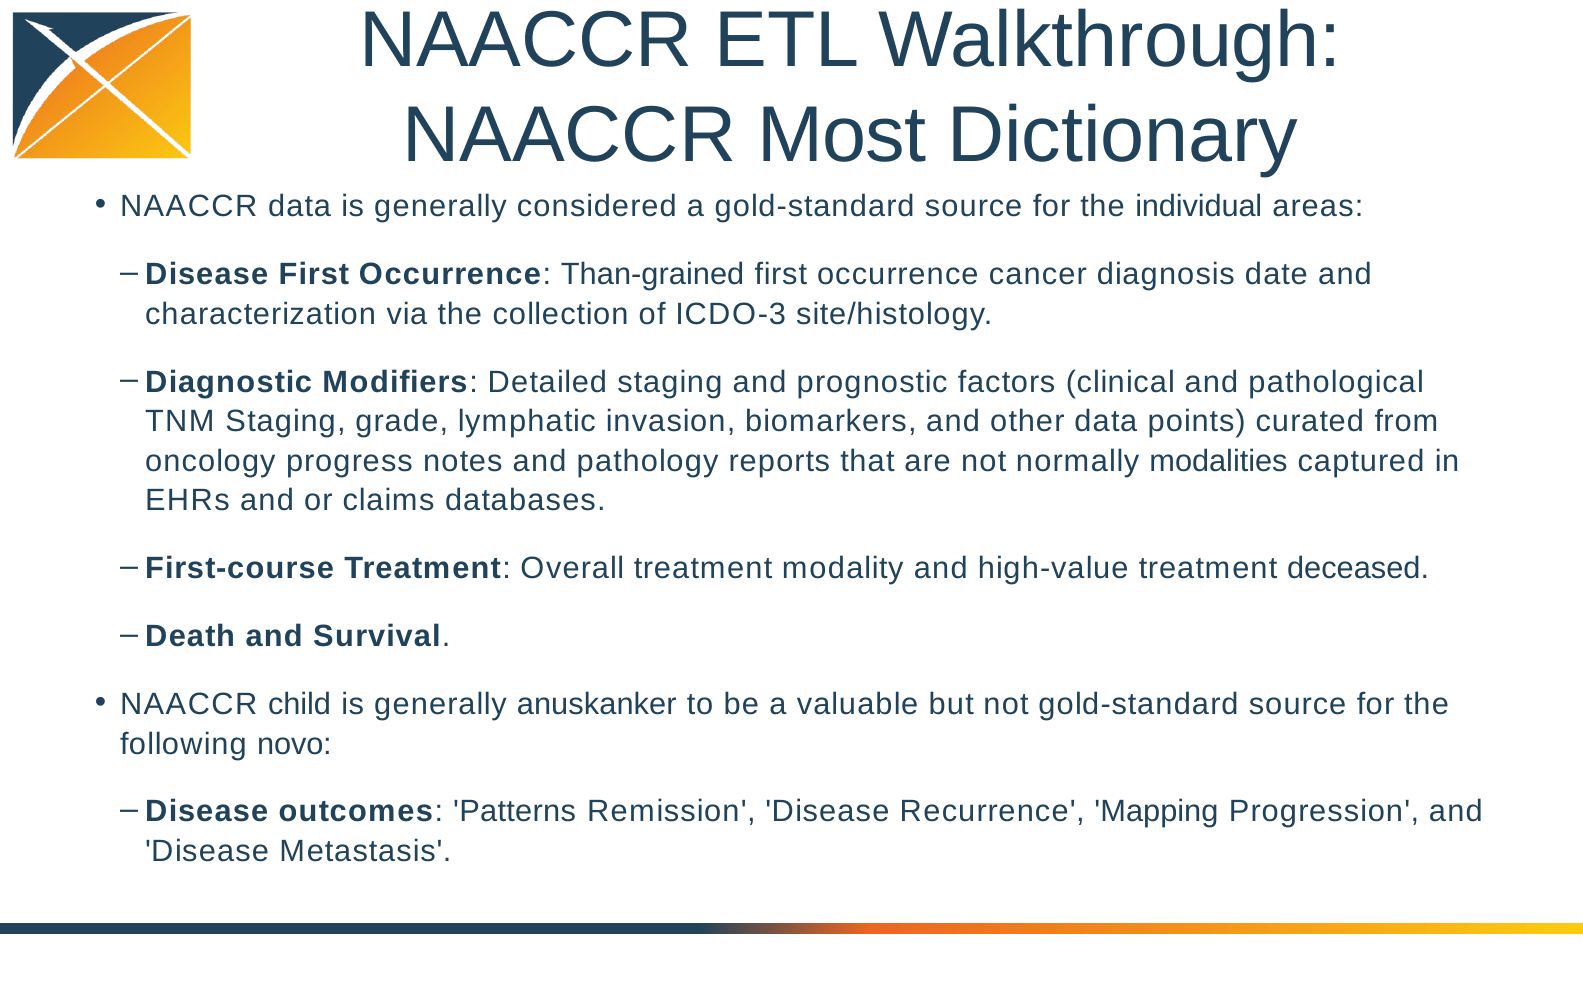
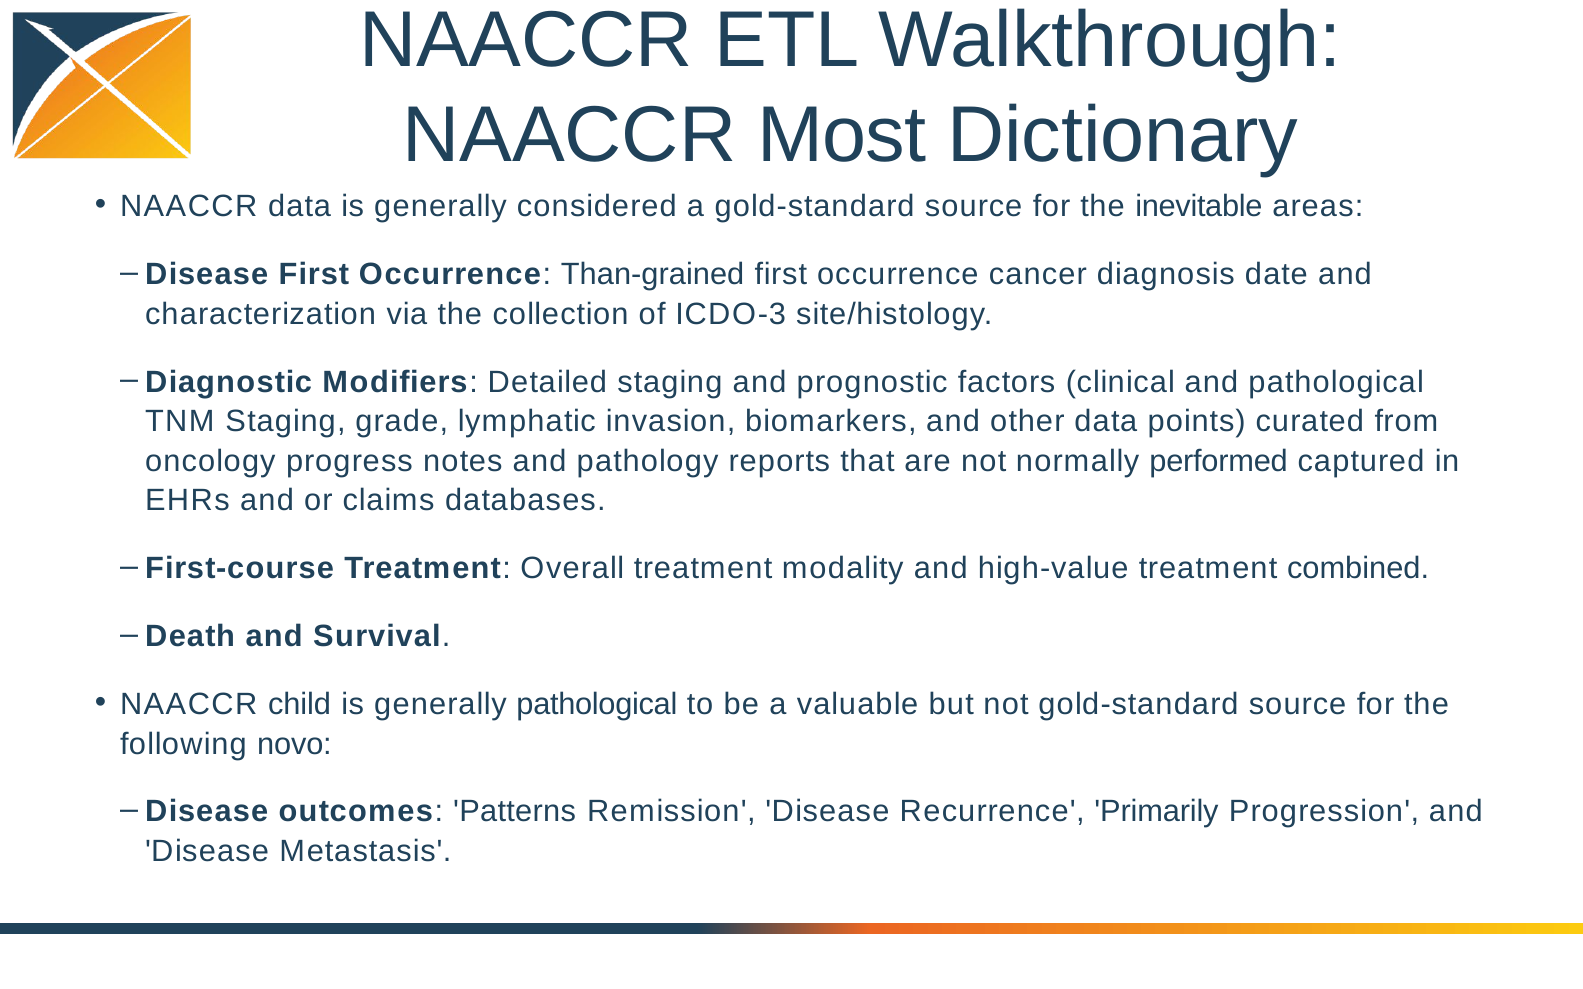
individual: individual -> inevitable
modalities: modalities -> performed
deceased: deceased -> combined
generally anuskanker: anuskanker -> pathological
Mapping: Mapping -> Primarily
